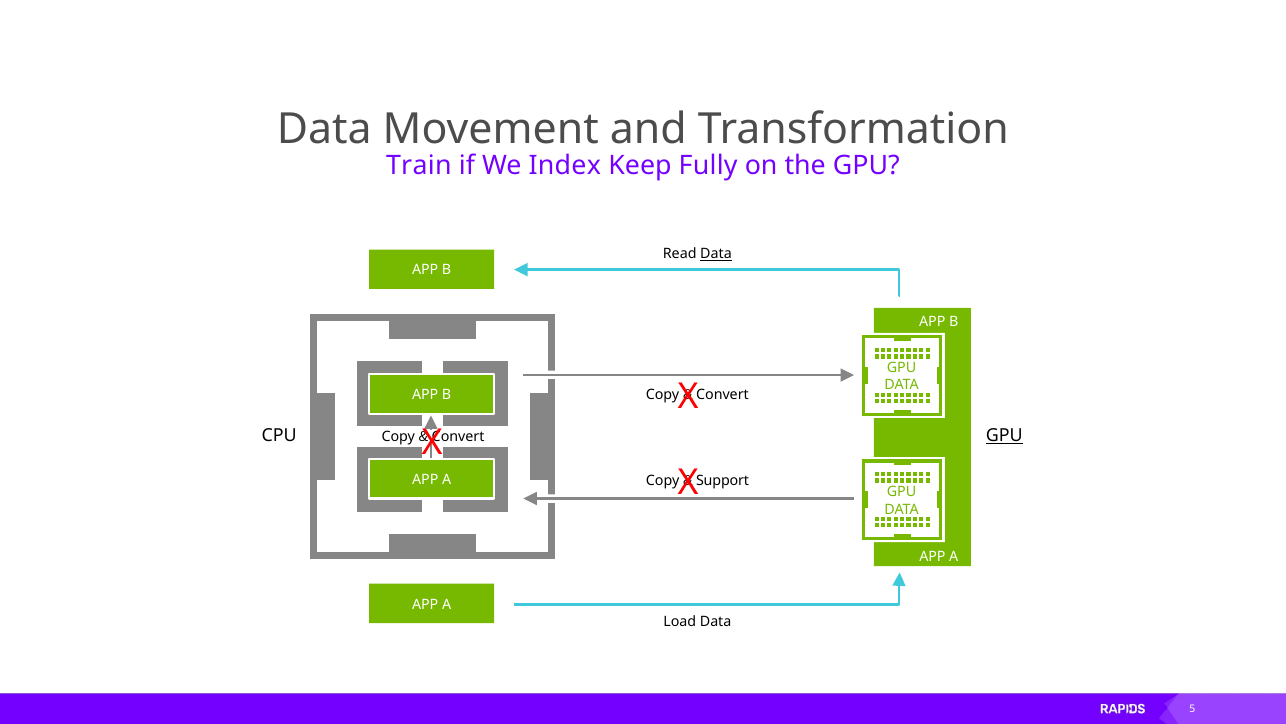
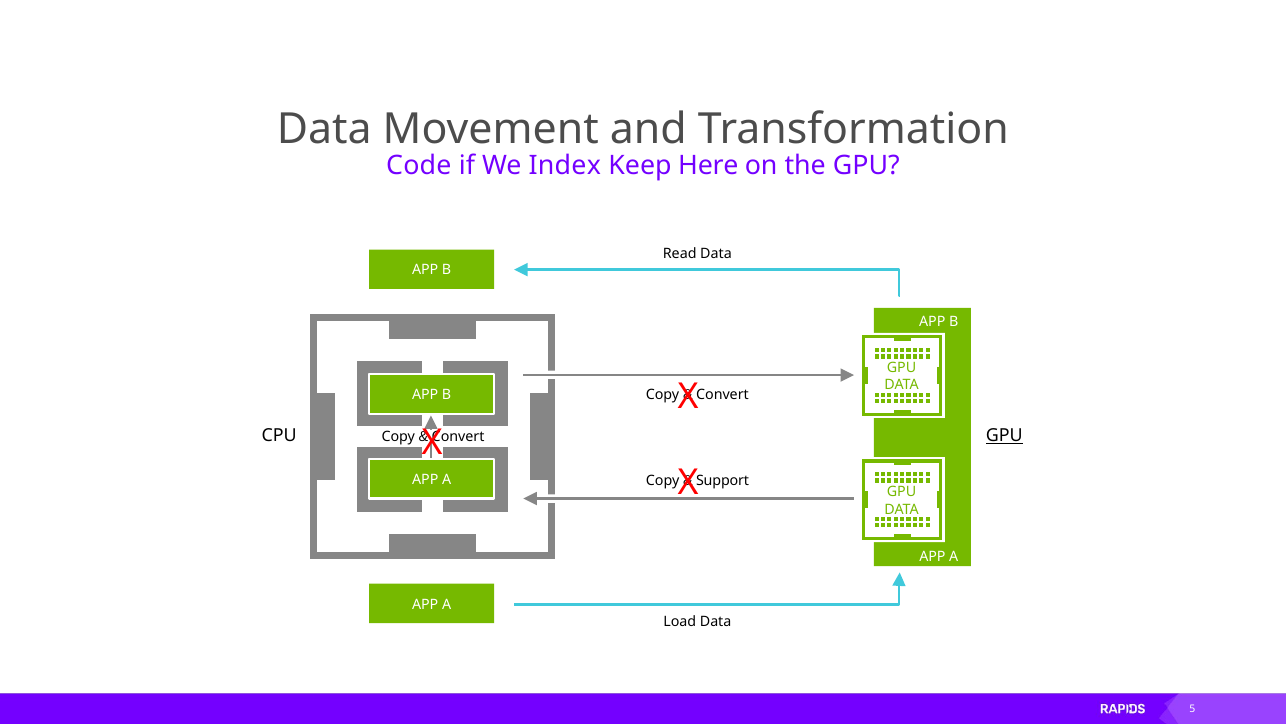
Train: Train -> Code
Fully: Fully -> Here
Data at (716, 254) underline: present -> none
